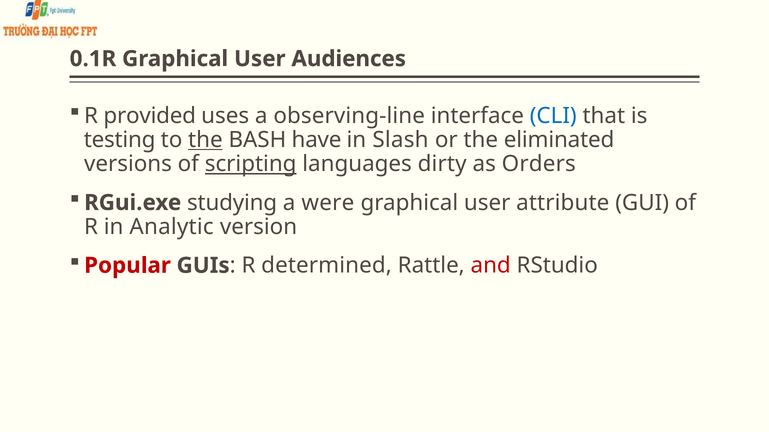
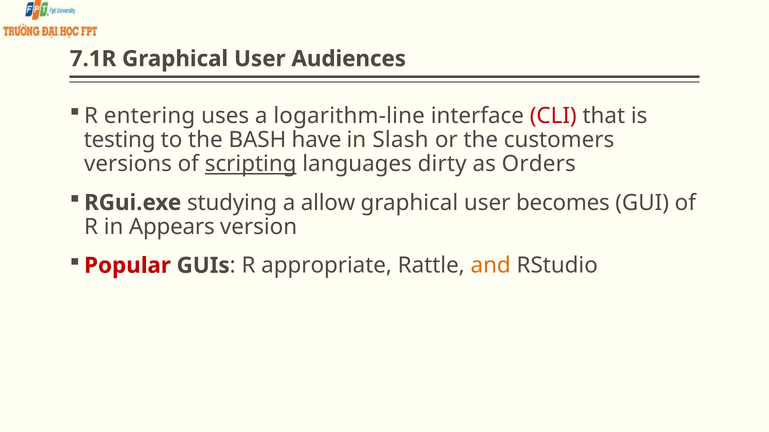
0.1R: 0.1R -> 7.1R
provided: provided -> entering
observing-line: observing-line -> logarithm-line
CLI colour: blue -> red
the at (205, 140) underline: present -> none
eliminated: eliminated -> customers
were: were -> allow
attribute: attribute -> becomes
Analytic: Analytic -> Appears
determined: determined -> appropriate
and colour: red -> orange
